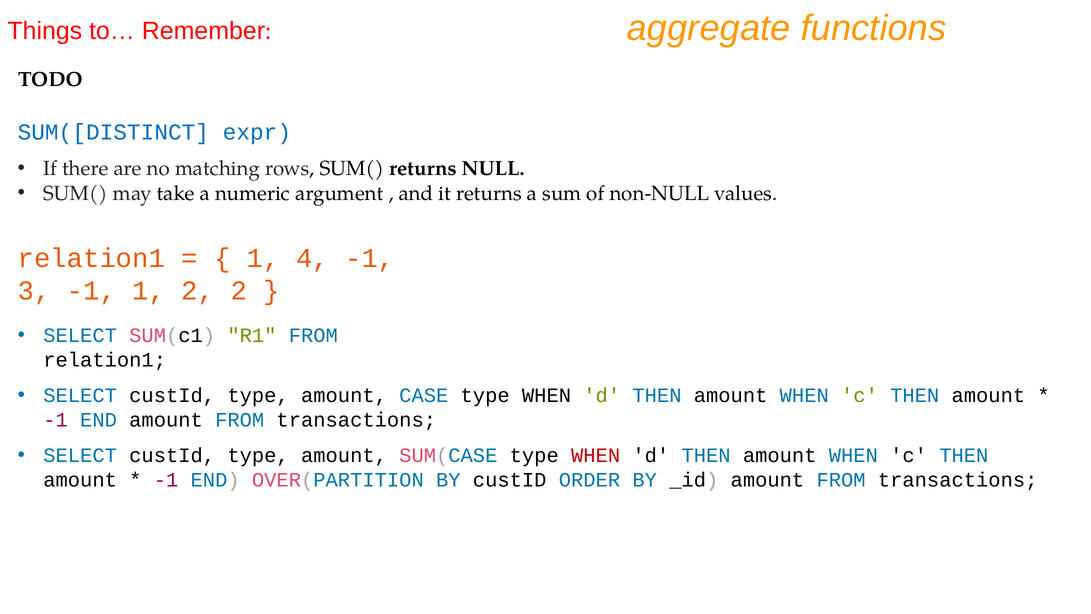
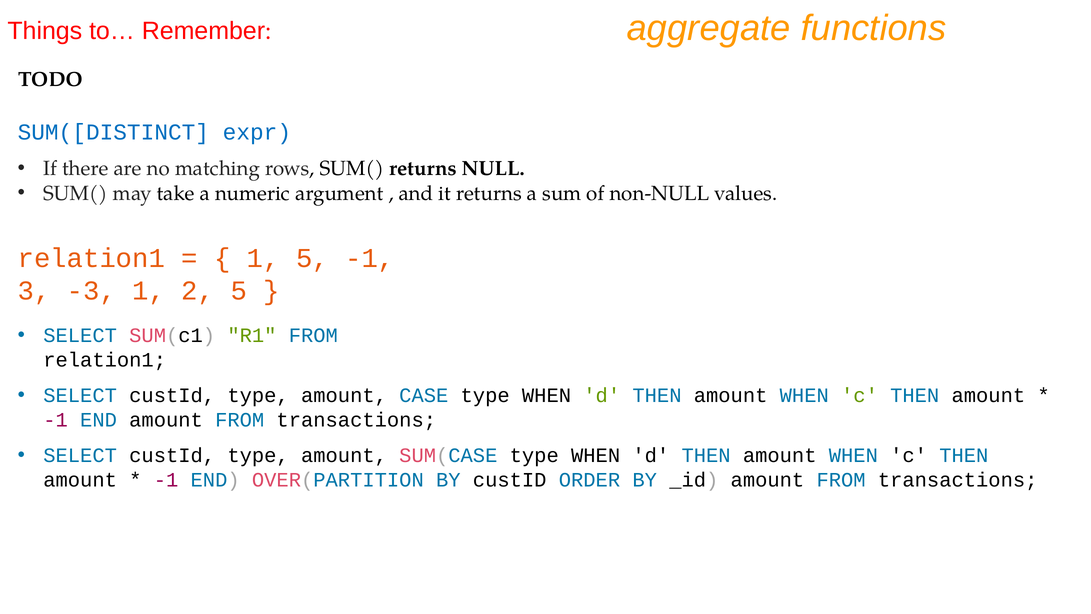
1 4: 4 -> 5
3 -1: -1 -> -3
2 2: 2 -> 5
WHEN at (596, 455) colour: red -> black
